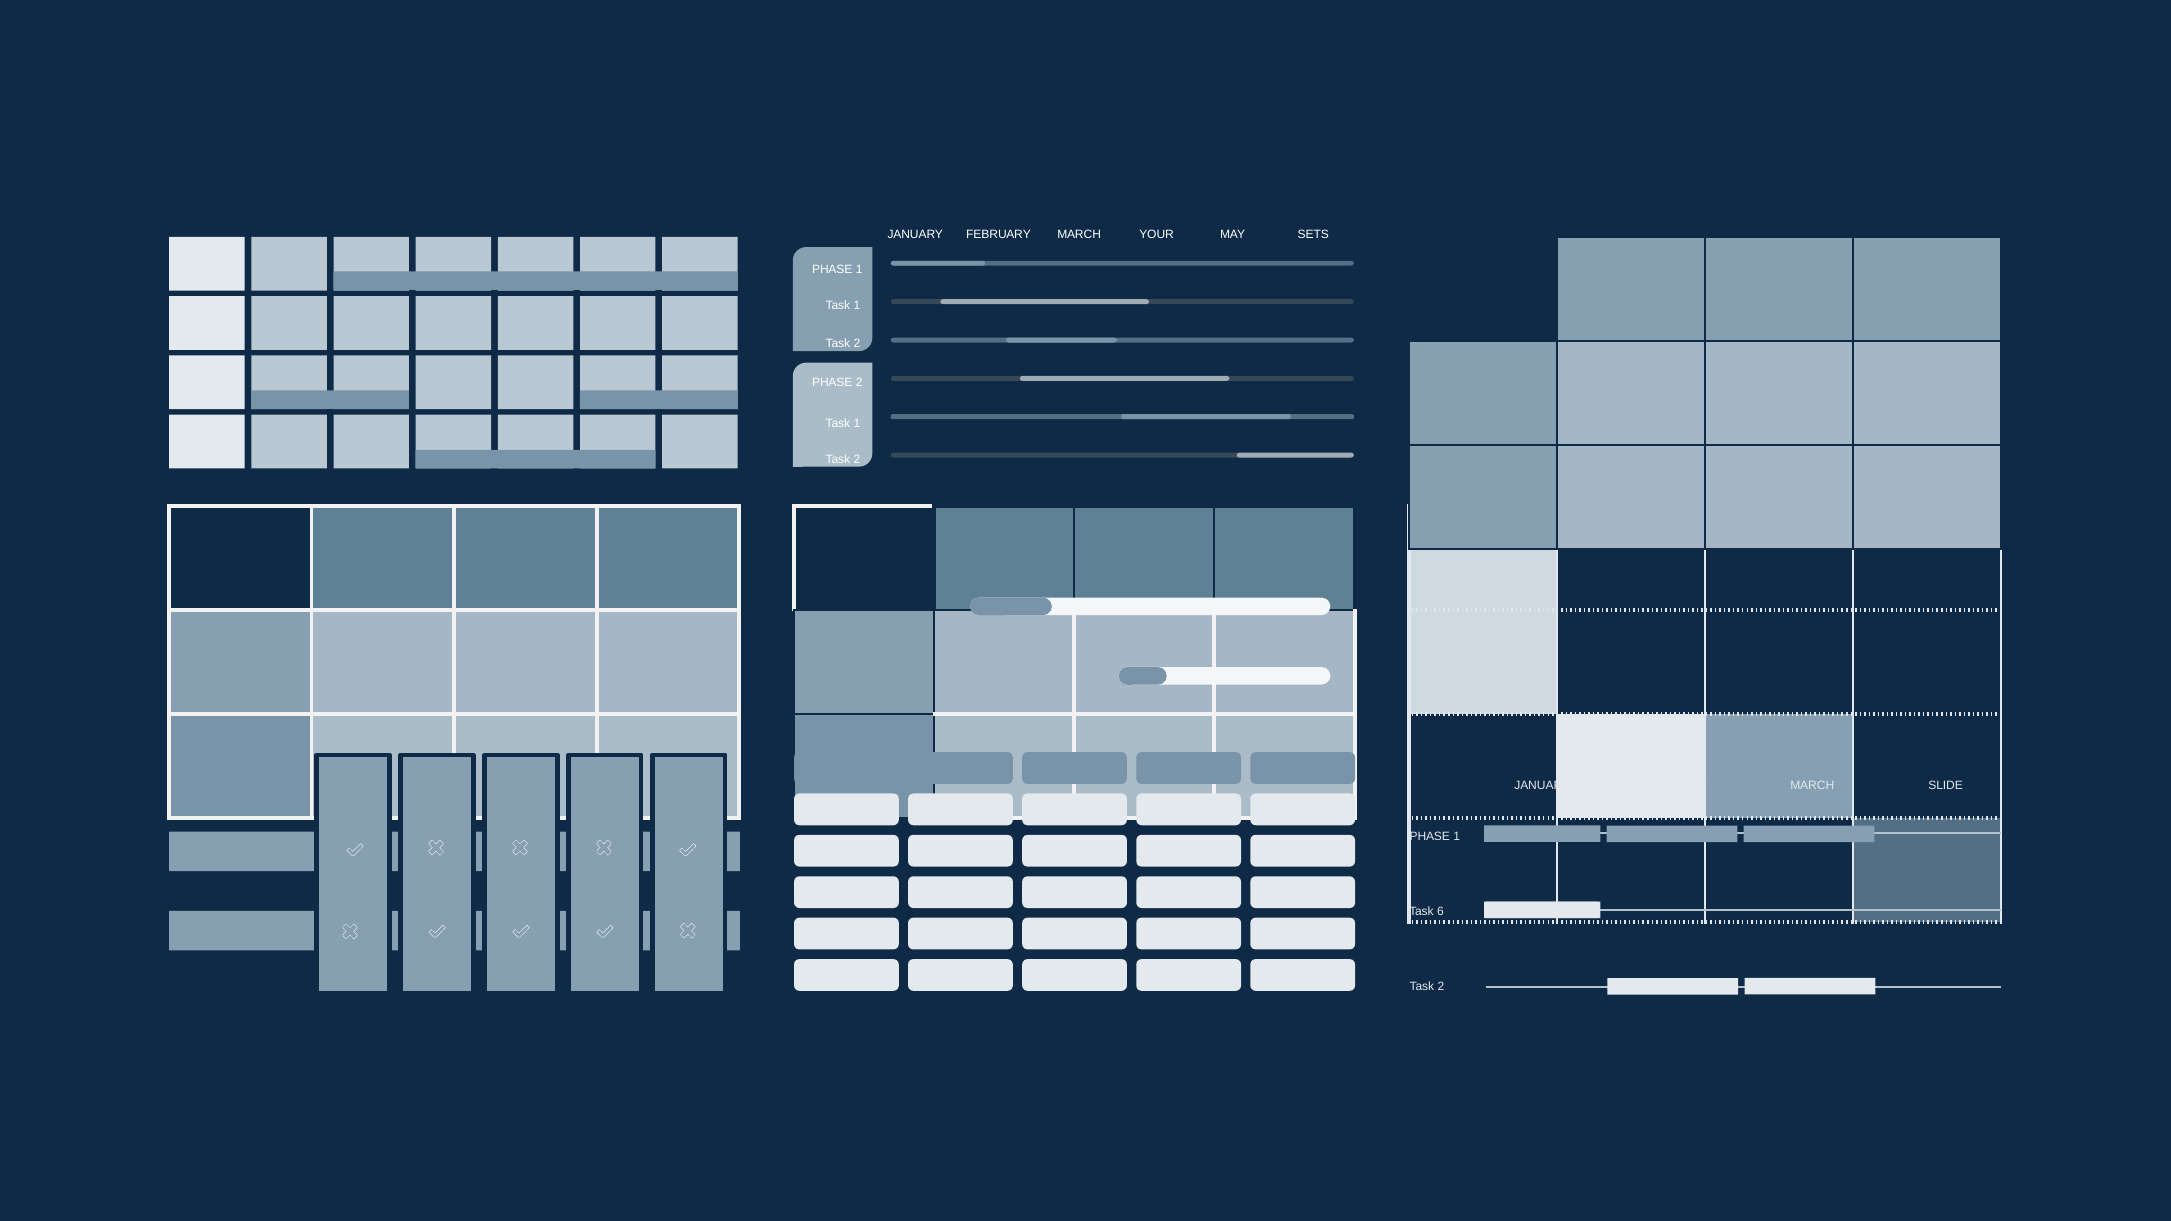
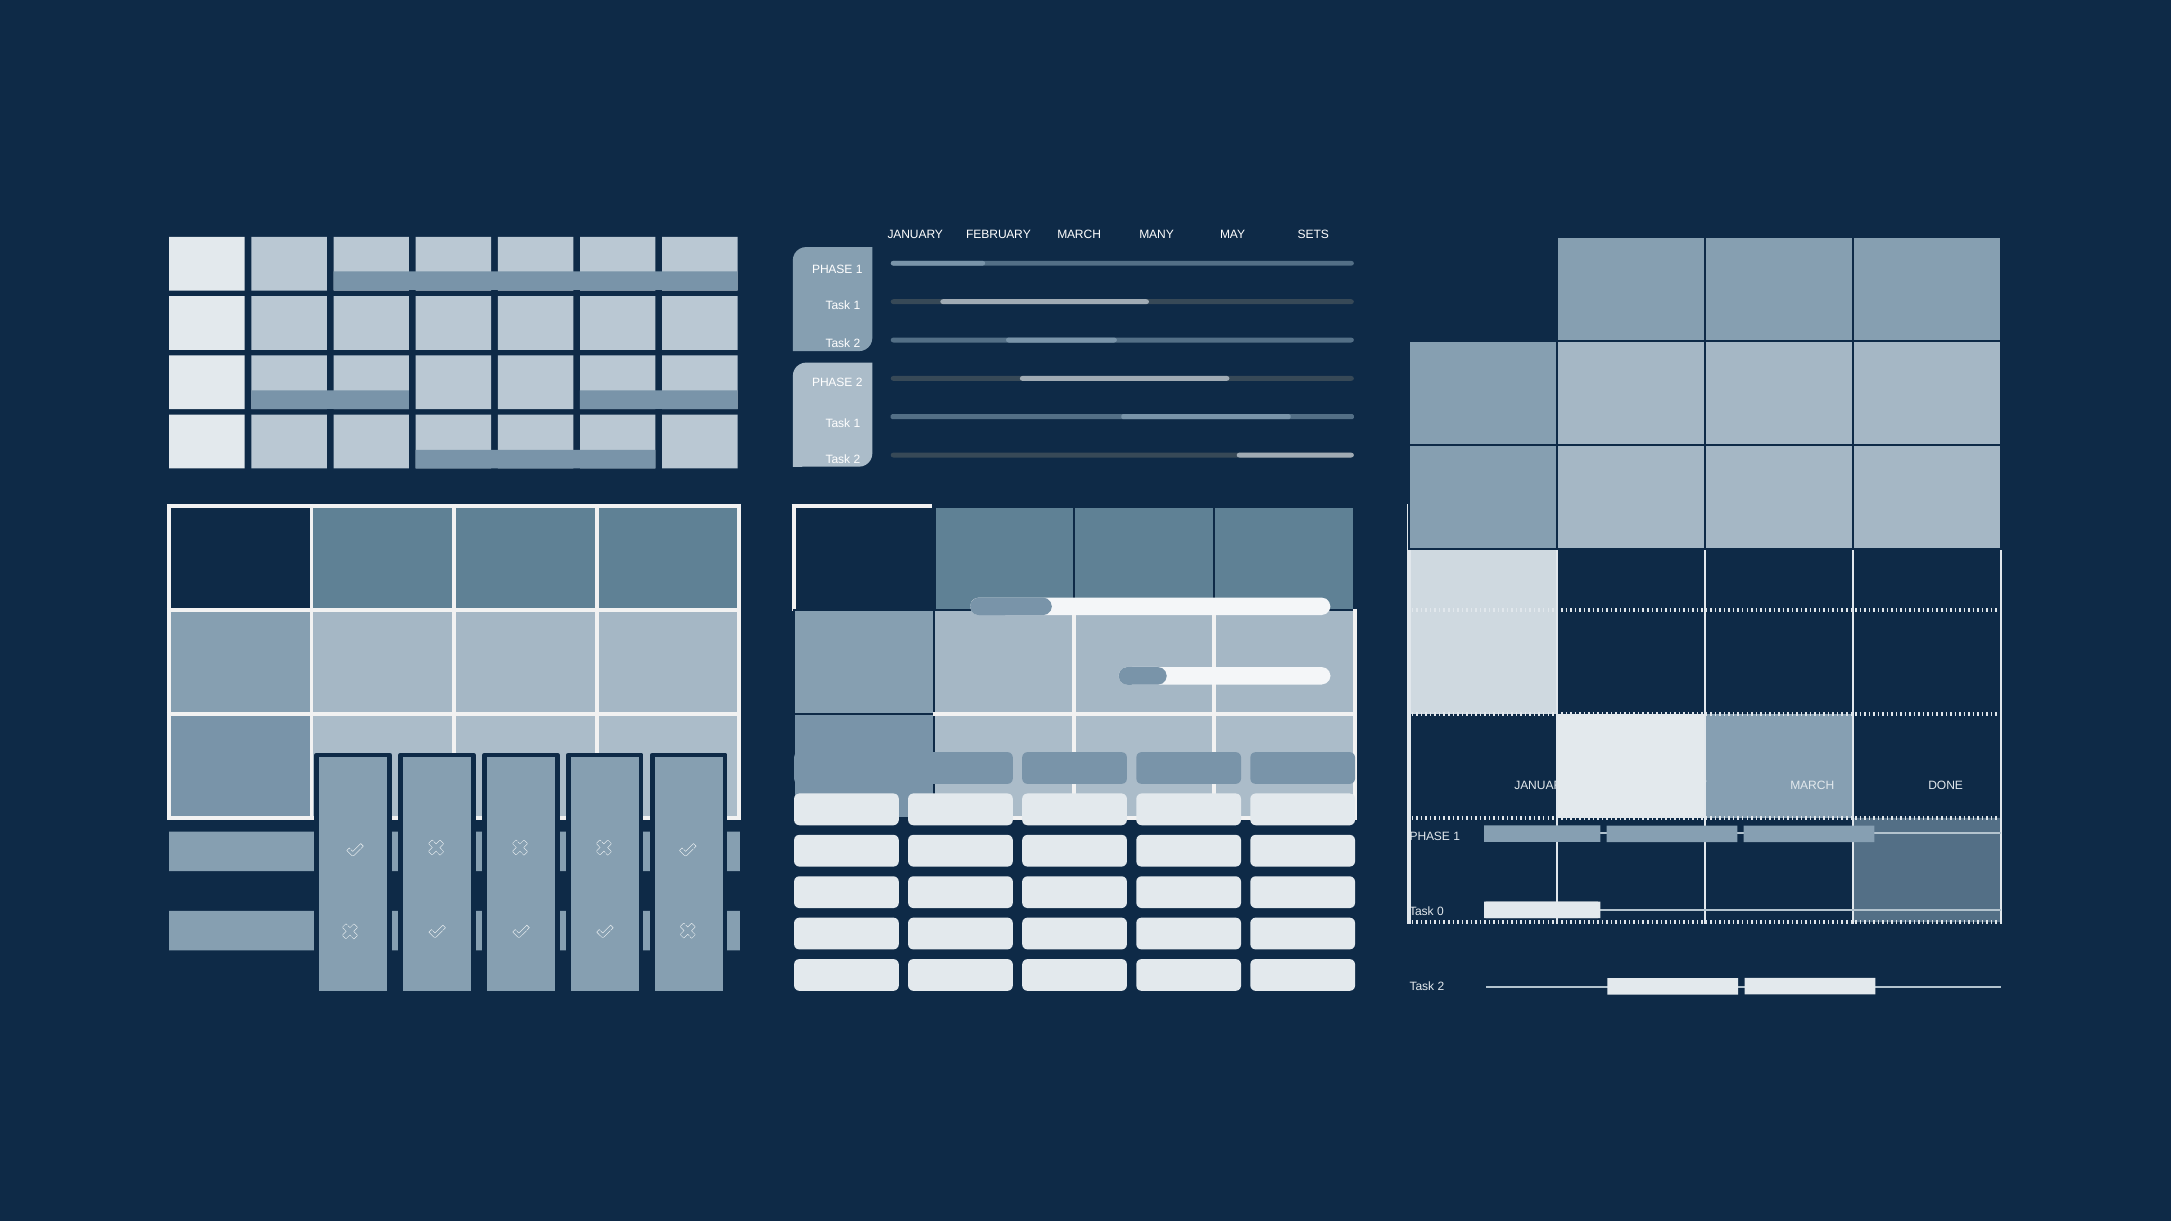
YOUR: YOUR -> MANY
SLIDE: SLIDE -> DONE
6: 6 -> 0
